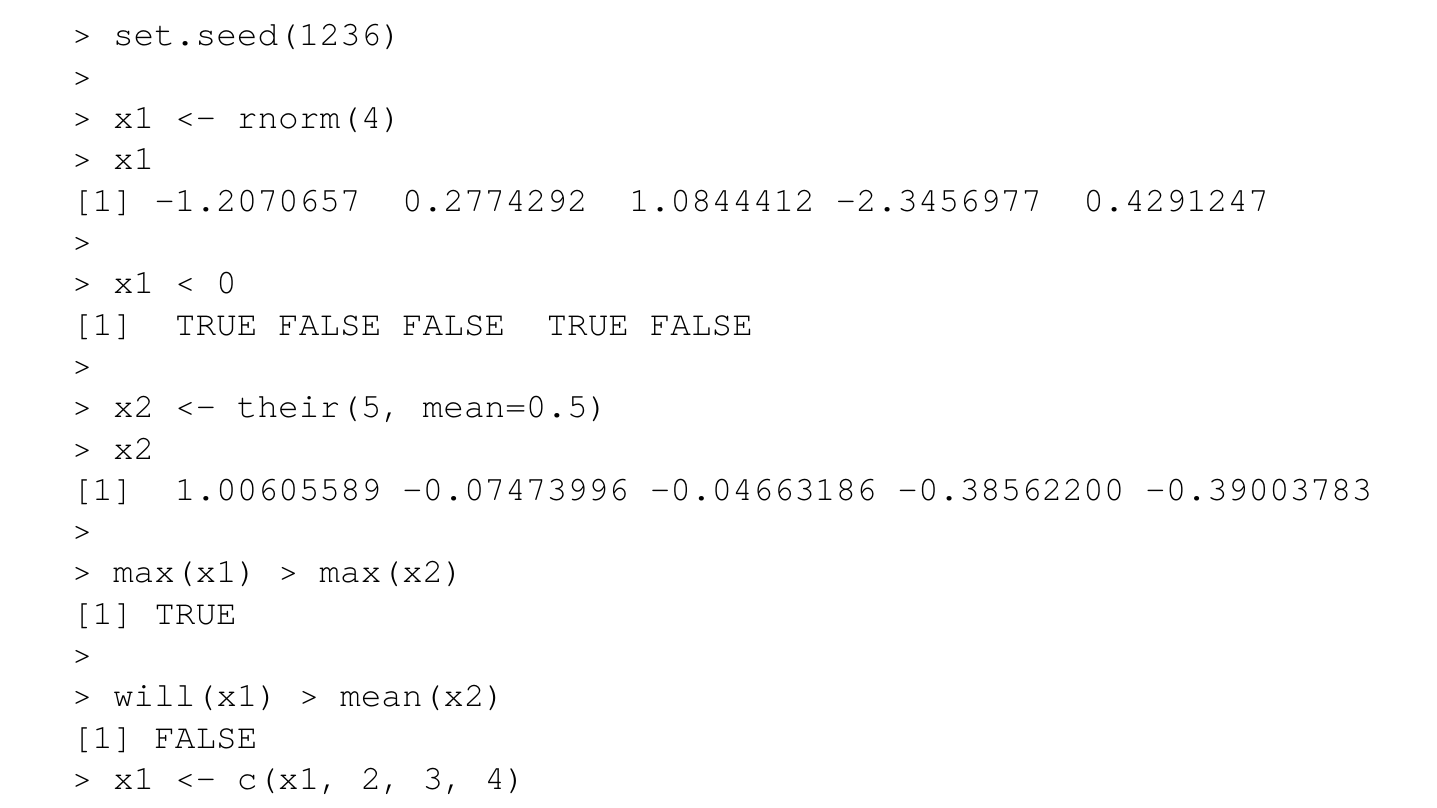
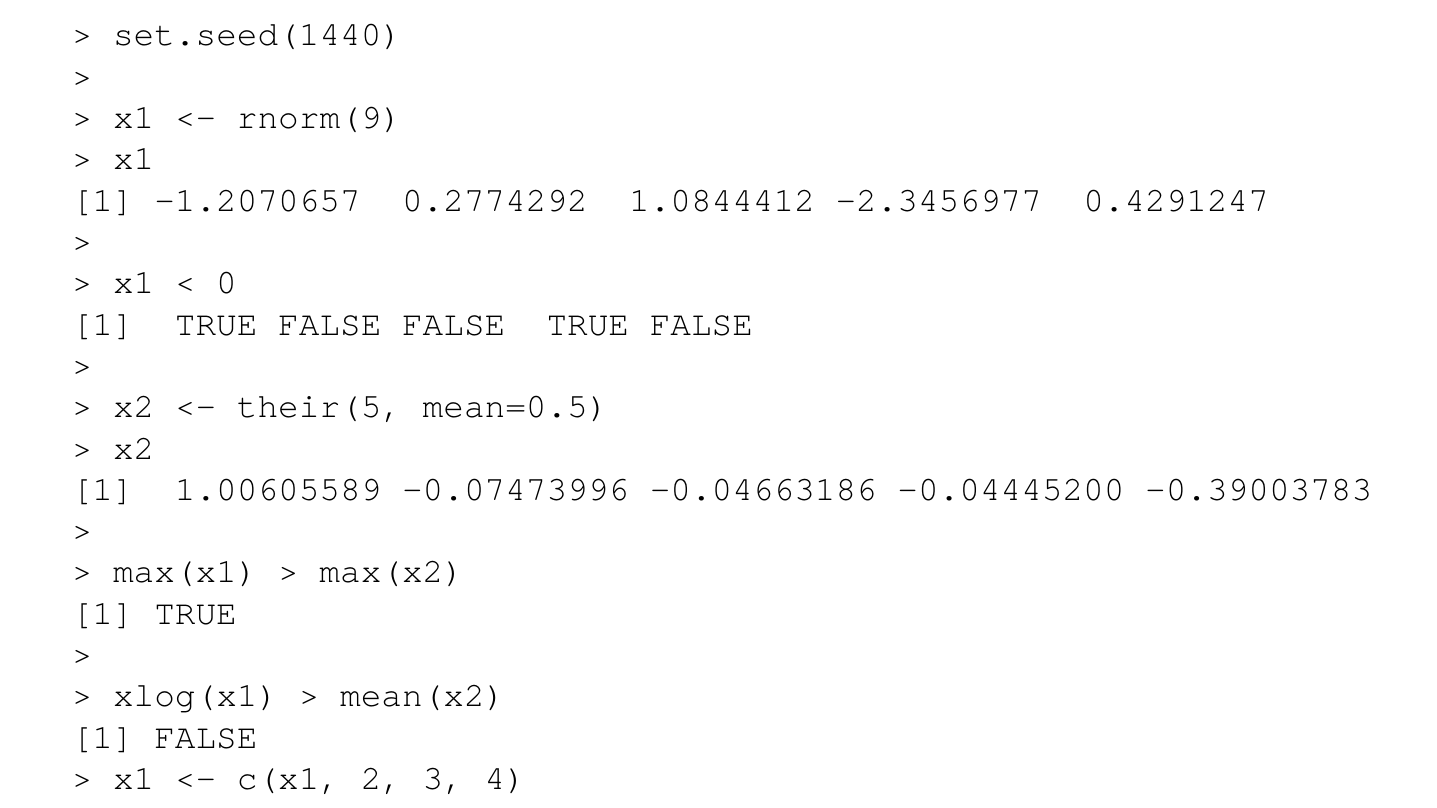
set.seed(1236: set.seed(1236 -> set.seed(1440
rnorm(4: rnorm(4 -> rnorm(9
-0.38562200: -0.38562200 -> -0.04445200
will(x1: will(x1 -> xlog(x1
